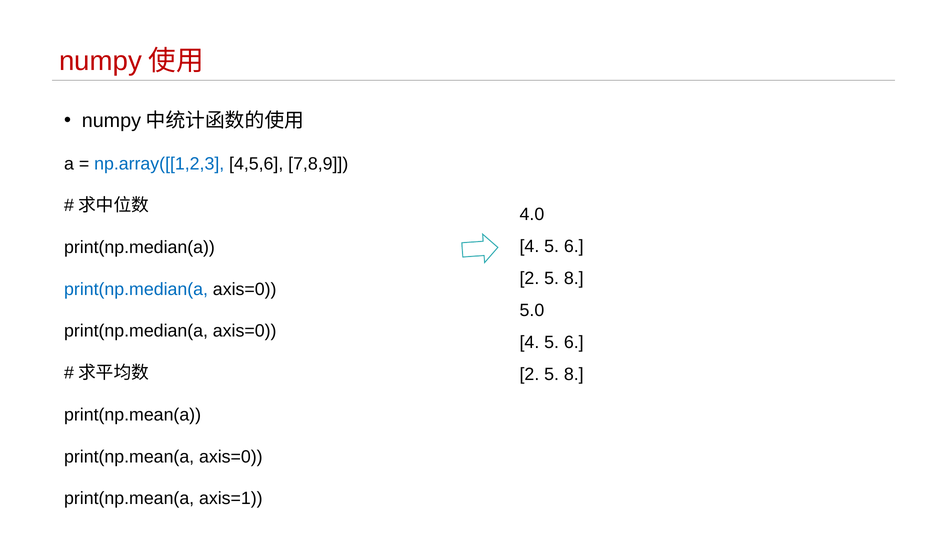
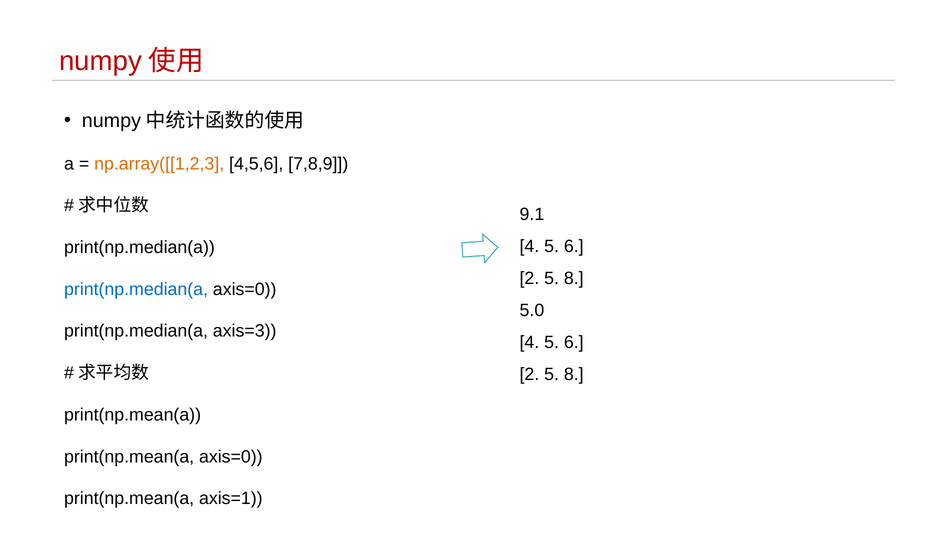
np.array([[1,2,3 colour: blue -> orange
4.0: 4.0 -> 9.1
axis=0 at (245, 331): axis=0 -> axis=3
